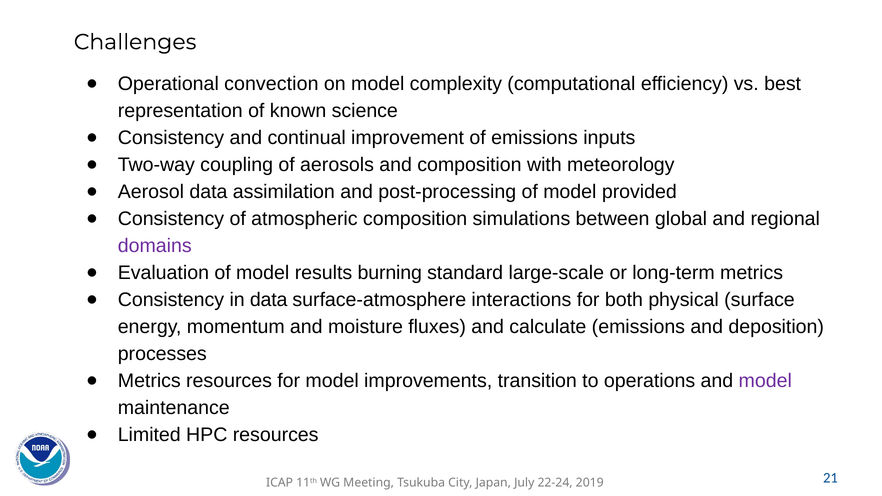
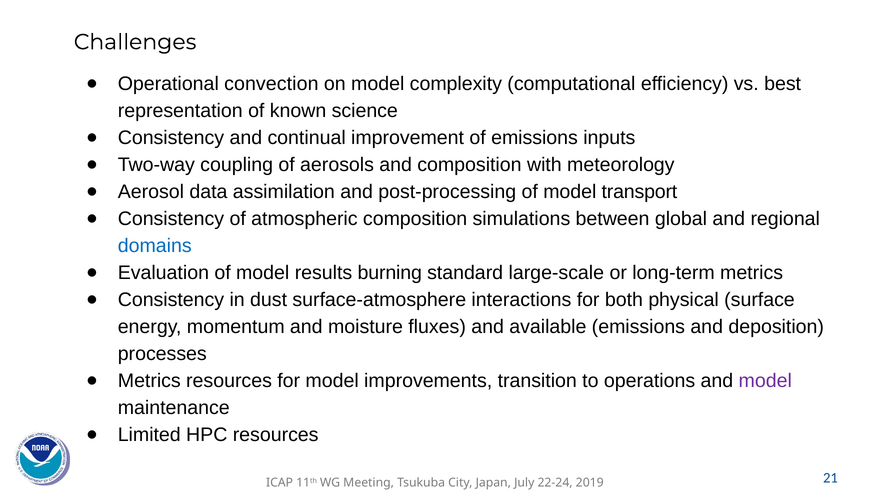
provided: provided -> transport
domains colour: purple -> blue
in data: data -> dust
calculate: calculate -> available
